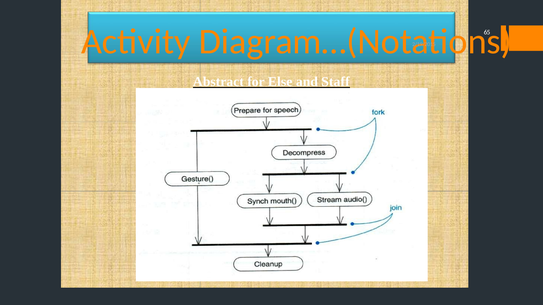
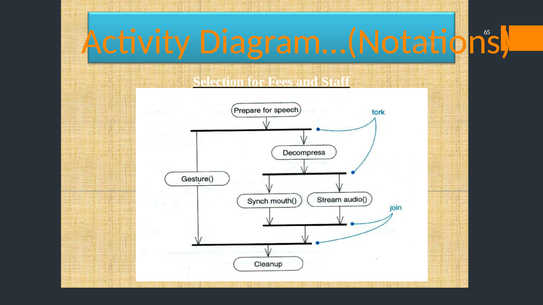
Abstract: Abstract -> Selection
Else: Else -> Fees
